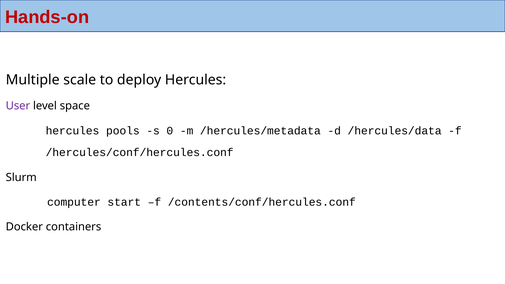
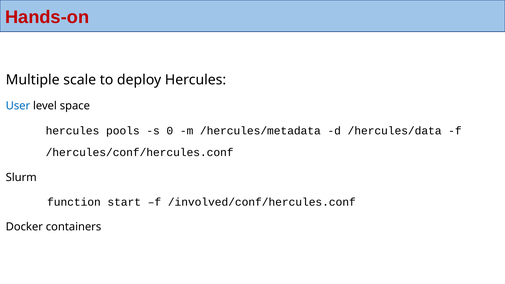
User colour: purple -> blue
computer: computer -> function
/contents/conf/hercules.conf: /contents/conf/hercules.conf -> /involved/conf/hercules.conf
